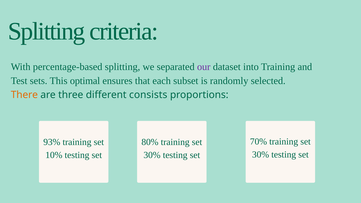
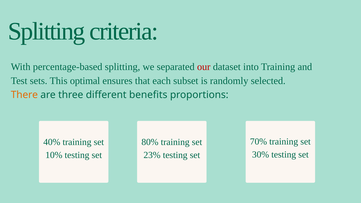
our colour: purple -> red
consists: consists -> benefits
93%: 93% -> 40%
30% at (152, 155): 30% -> 23%
